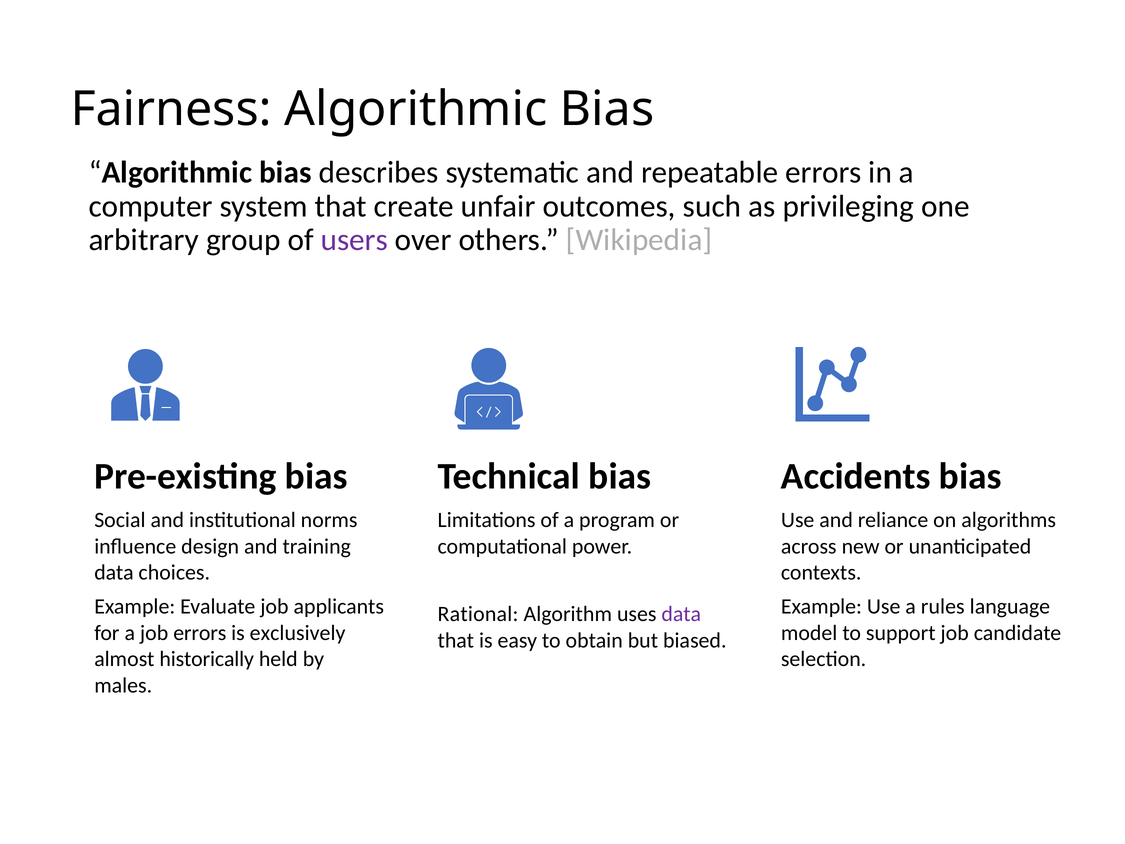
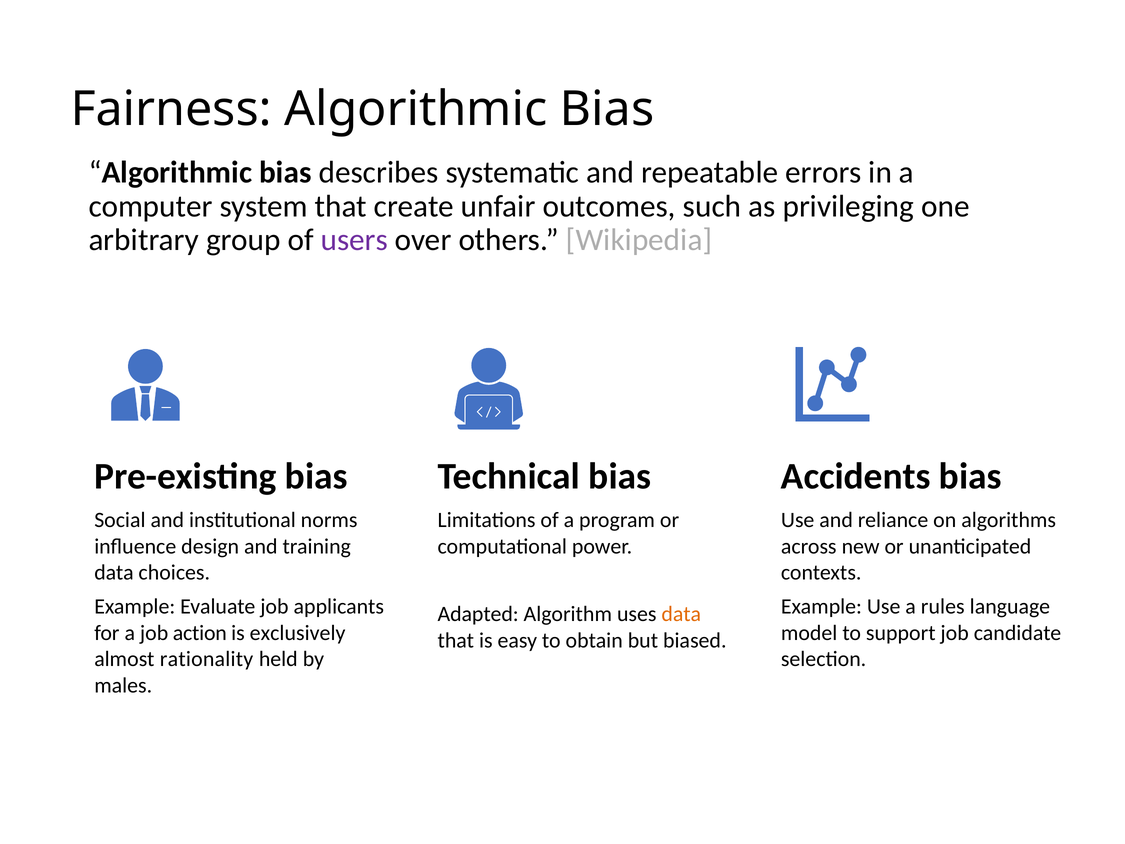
Rational: Rational -> Adapted
data at (681, 614) colour: purple -> orange
job errors: errors -> action
historically: historically -> rationality
